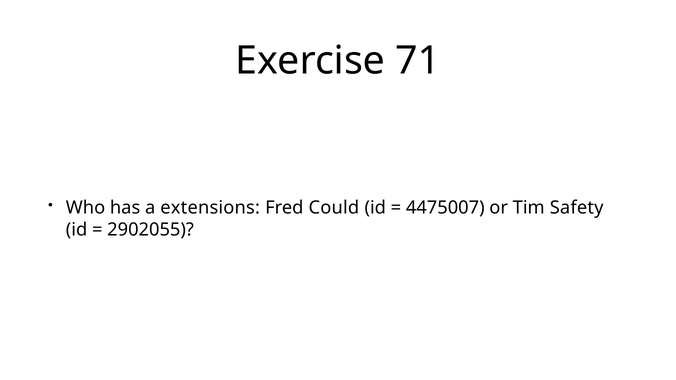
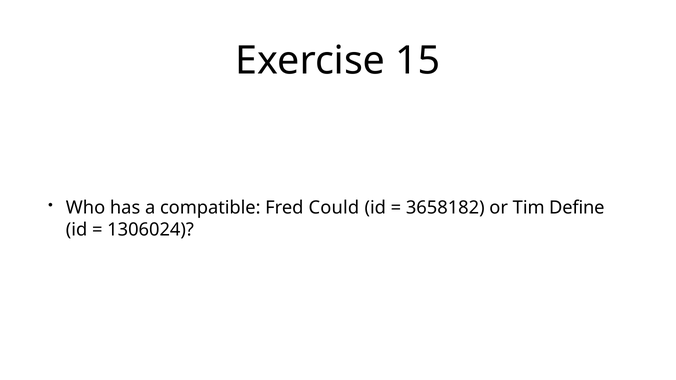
71: 71 -> 15
extensions: extensions -> compatible
4475007: 4475007 -> 3658182
Safety: Safety -> Define
2902055: 2902055 -> 1306024
